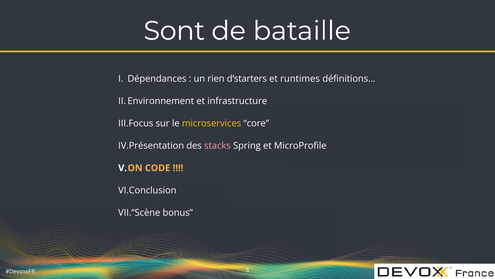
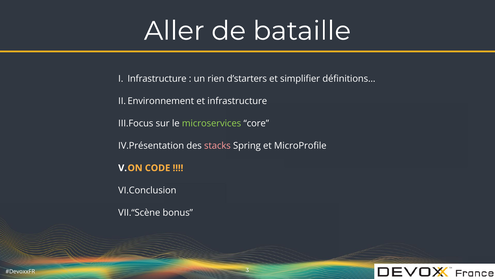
Sont: Sont -> Aller
Dépendances at (157, 79): Dépendances -> Infrastructure
runtimes: runtimes -> simplifier
microservices colour: yellow -> light green
